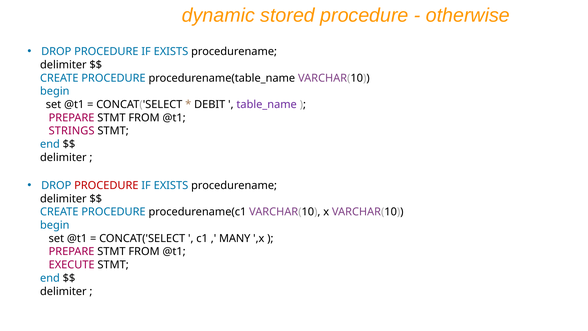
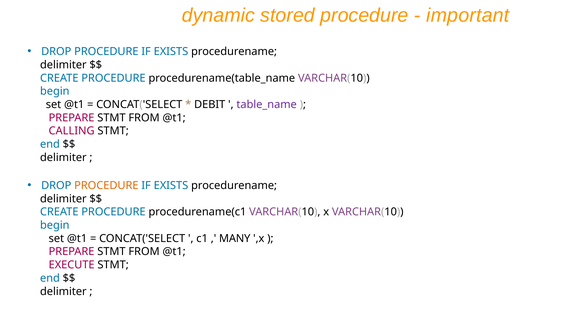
otherwise: otherwise -> important
STRINGS: STRINGS -> CALLING
PROCEDURE at (106, 185) colour: red -> orange
